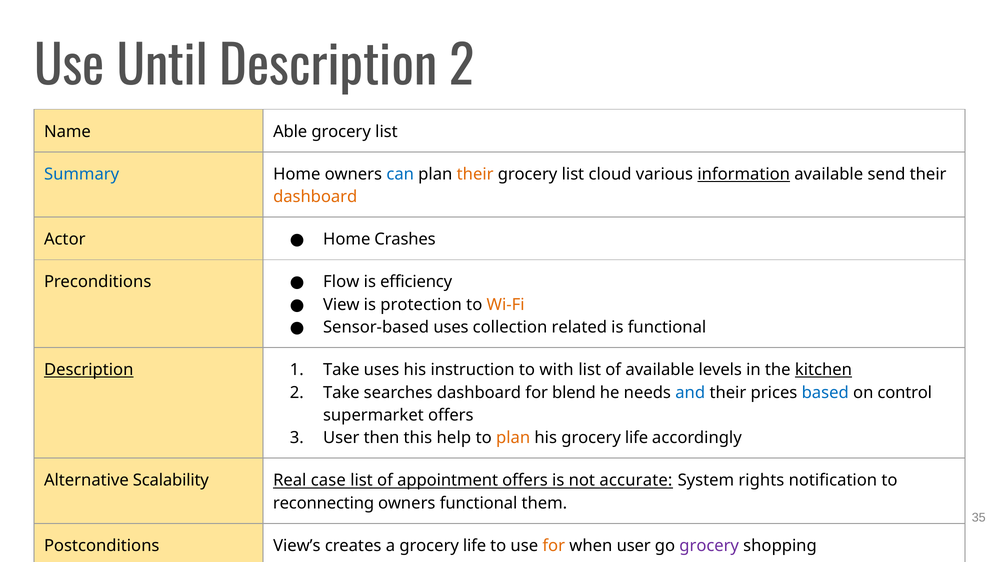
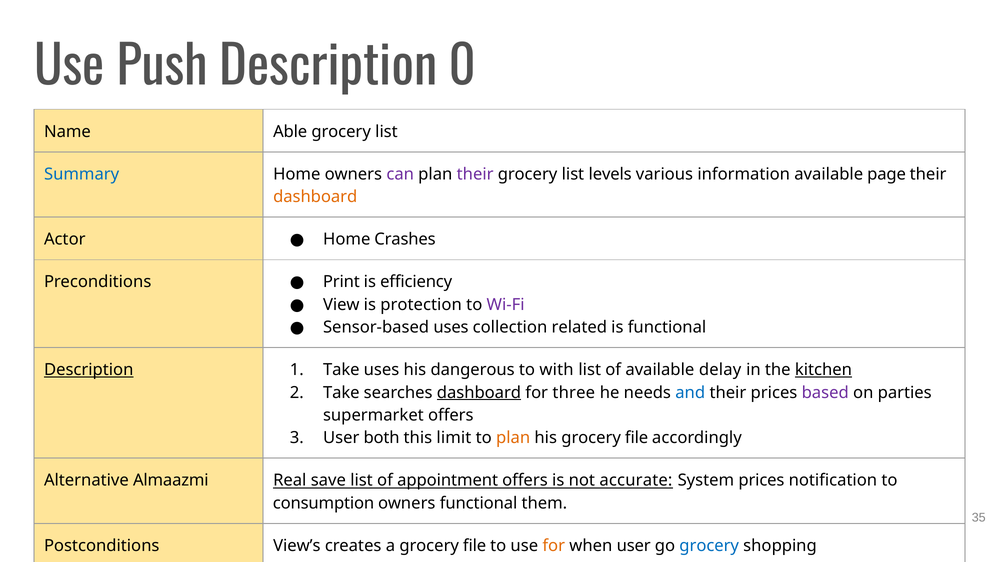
Until: Until -> Push
Description 2: 2 -> 0
can colour: blue -> purple
their at (475, 174) colour: orange -> purple
cloud: cloud -> levels
information underline: present -> none
send: send -> page
Flow: Flow -> Print
Wi-Fi colour: orange -> purple
instruction: instruction -> dangerous
levels: levels -> delay
dashboard at (479, 393) underline: none -> present
blend: blend -> three
based colour: blue -> purple
control: control -> parties
then: then -> both
help: help -> limit
his grocery life: life -> file
Scalability: Scalability -> Almaazmi
case: case -> save
System rights: rights -> prices
reconnecting: reconnecting -> consumption
a grocery life: life -> file
grocery at (709, 546) colour: purple -> blue
